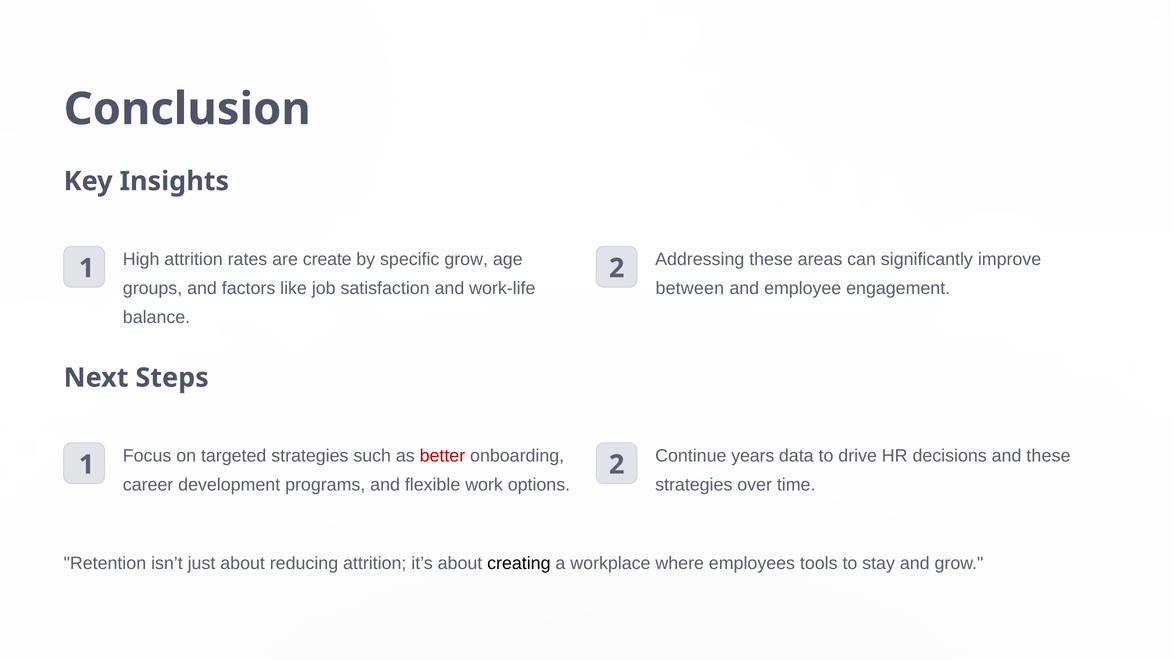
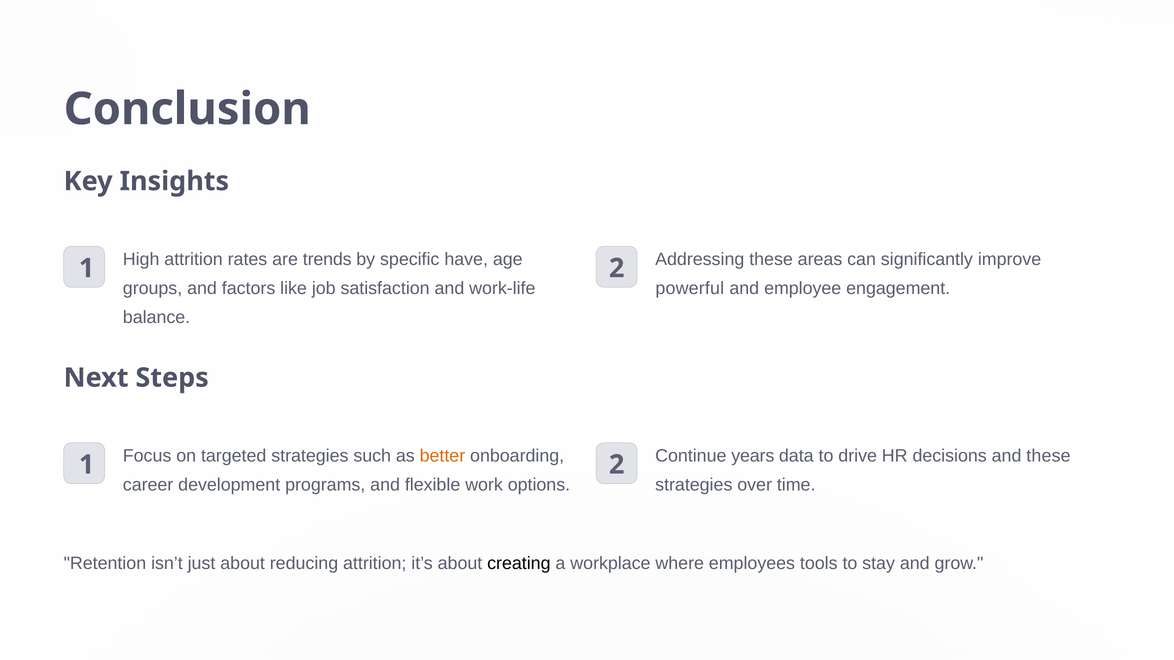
create: create -> trends
specific grow: grow -> have
between: between -> powerful
better colour: red -> orange
